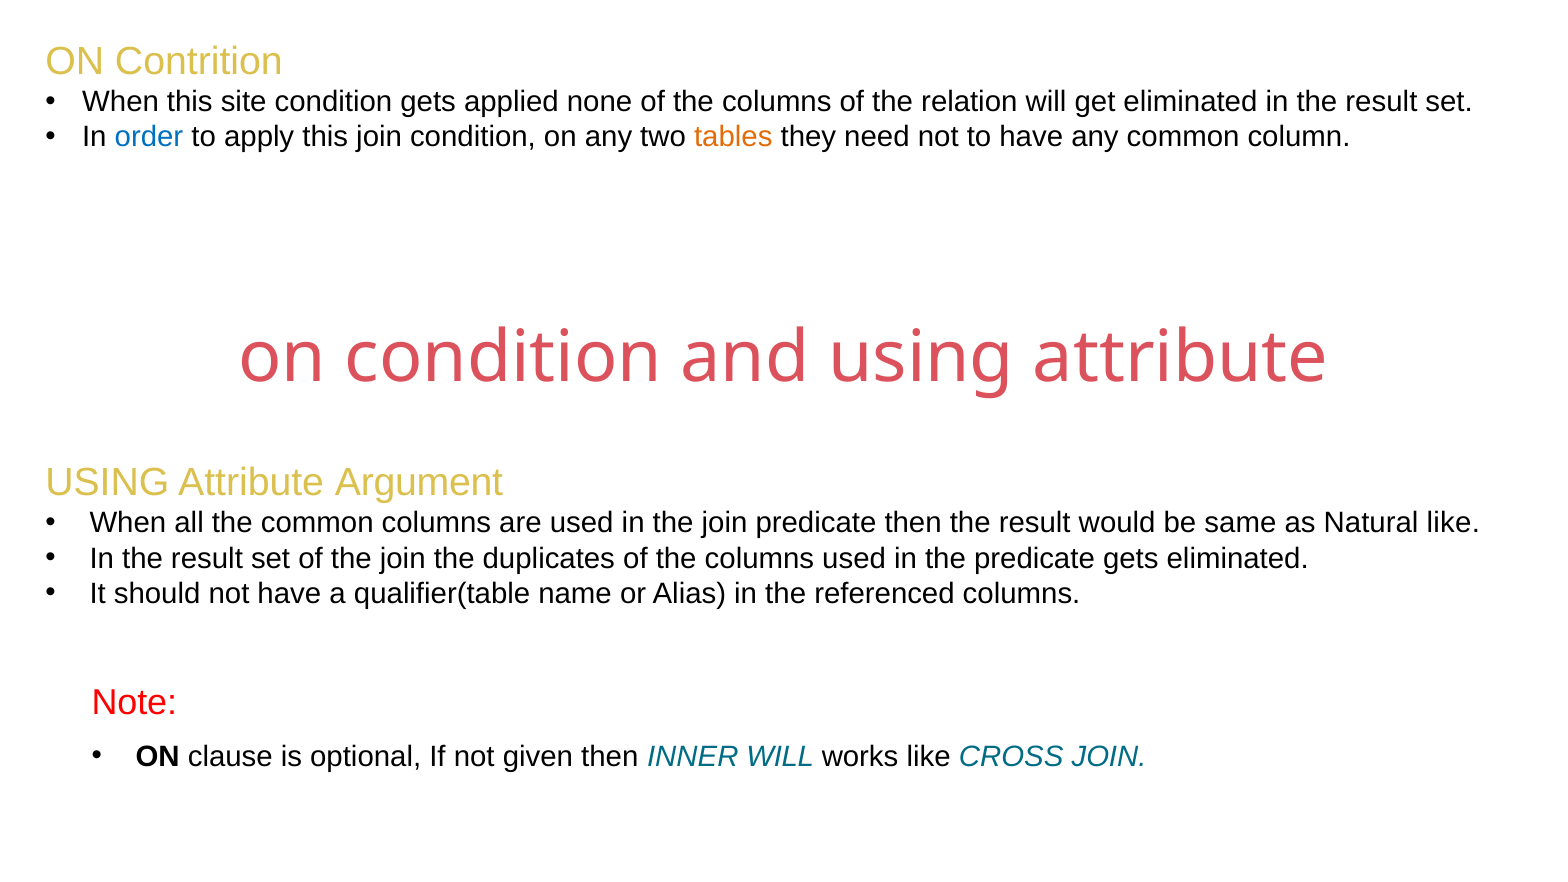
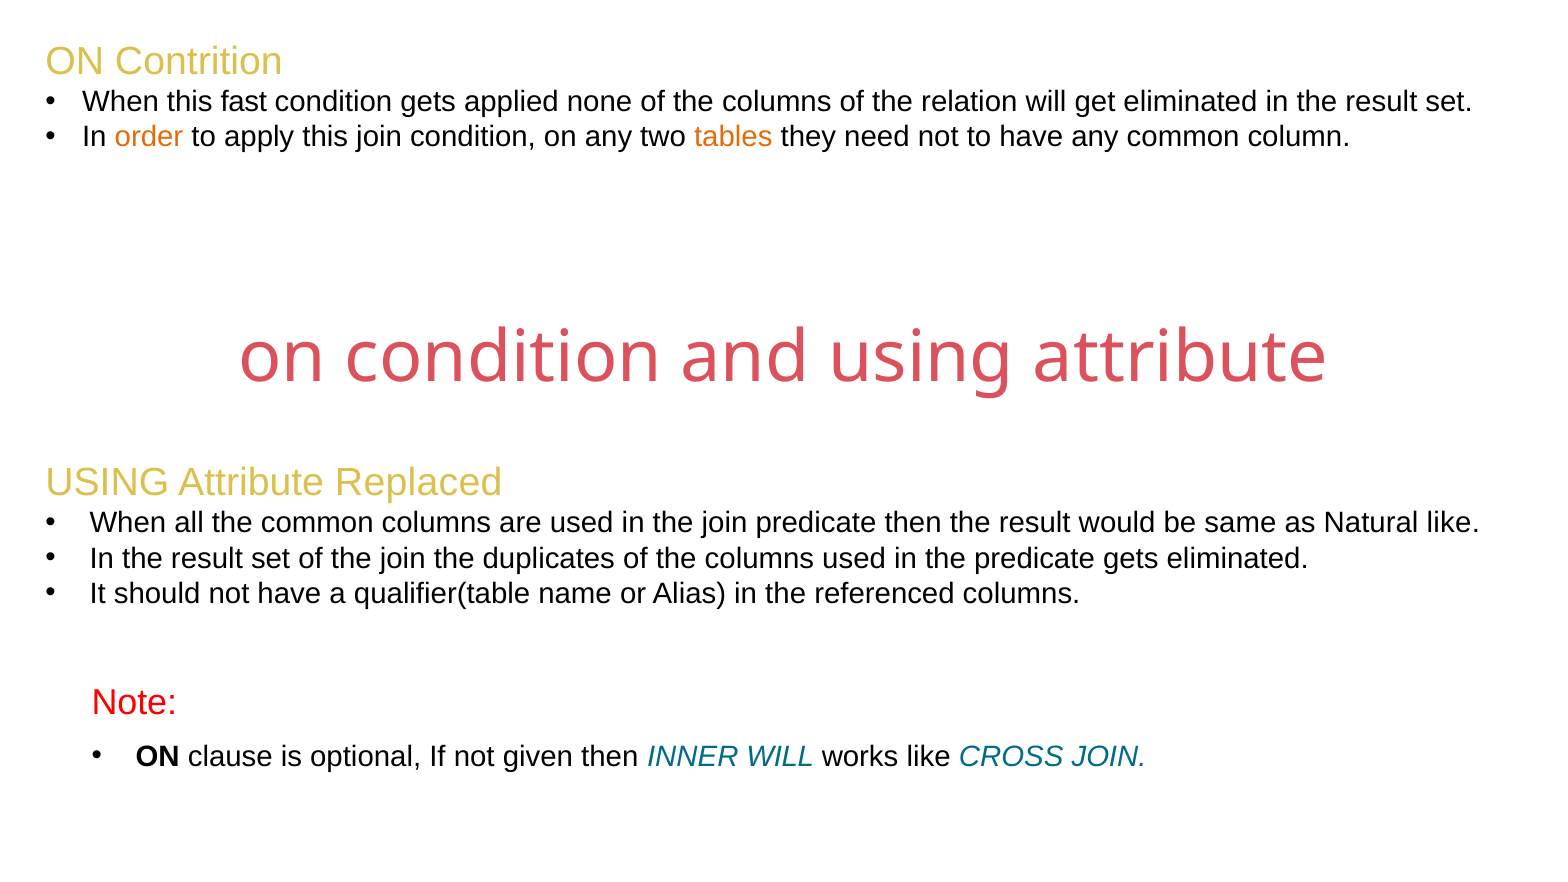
site: site -> fast
order colour: blue -> orange
Argument: Argument -> Replaced
